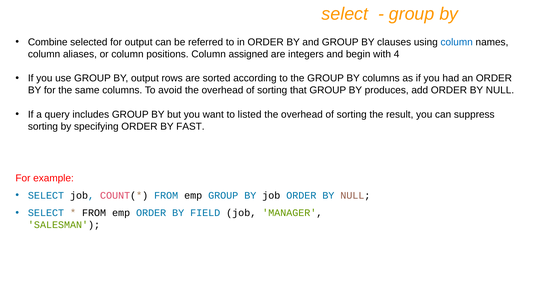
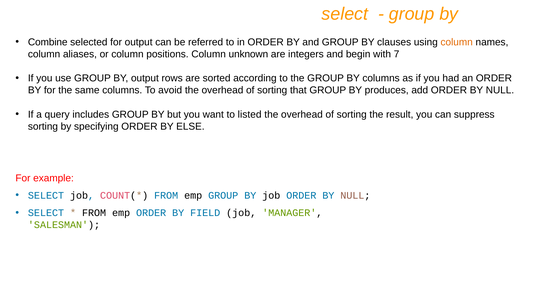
column at (457, 42) colour: blue -> orange
assigned: assigned -> unknown
4: 4 -> 7
FAST: FAST -> ELSE
